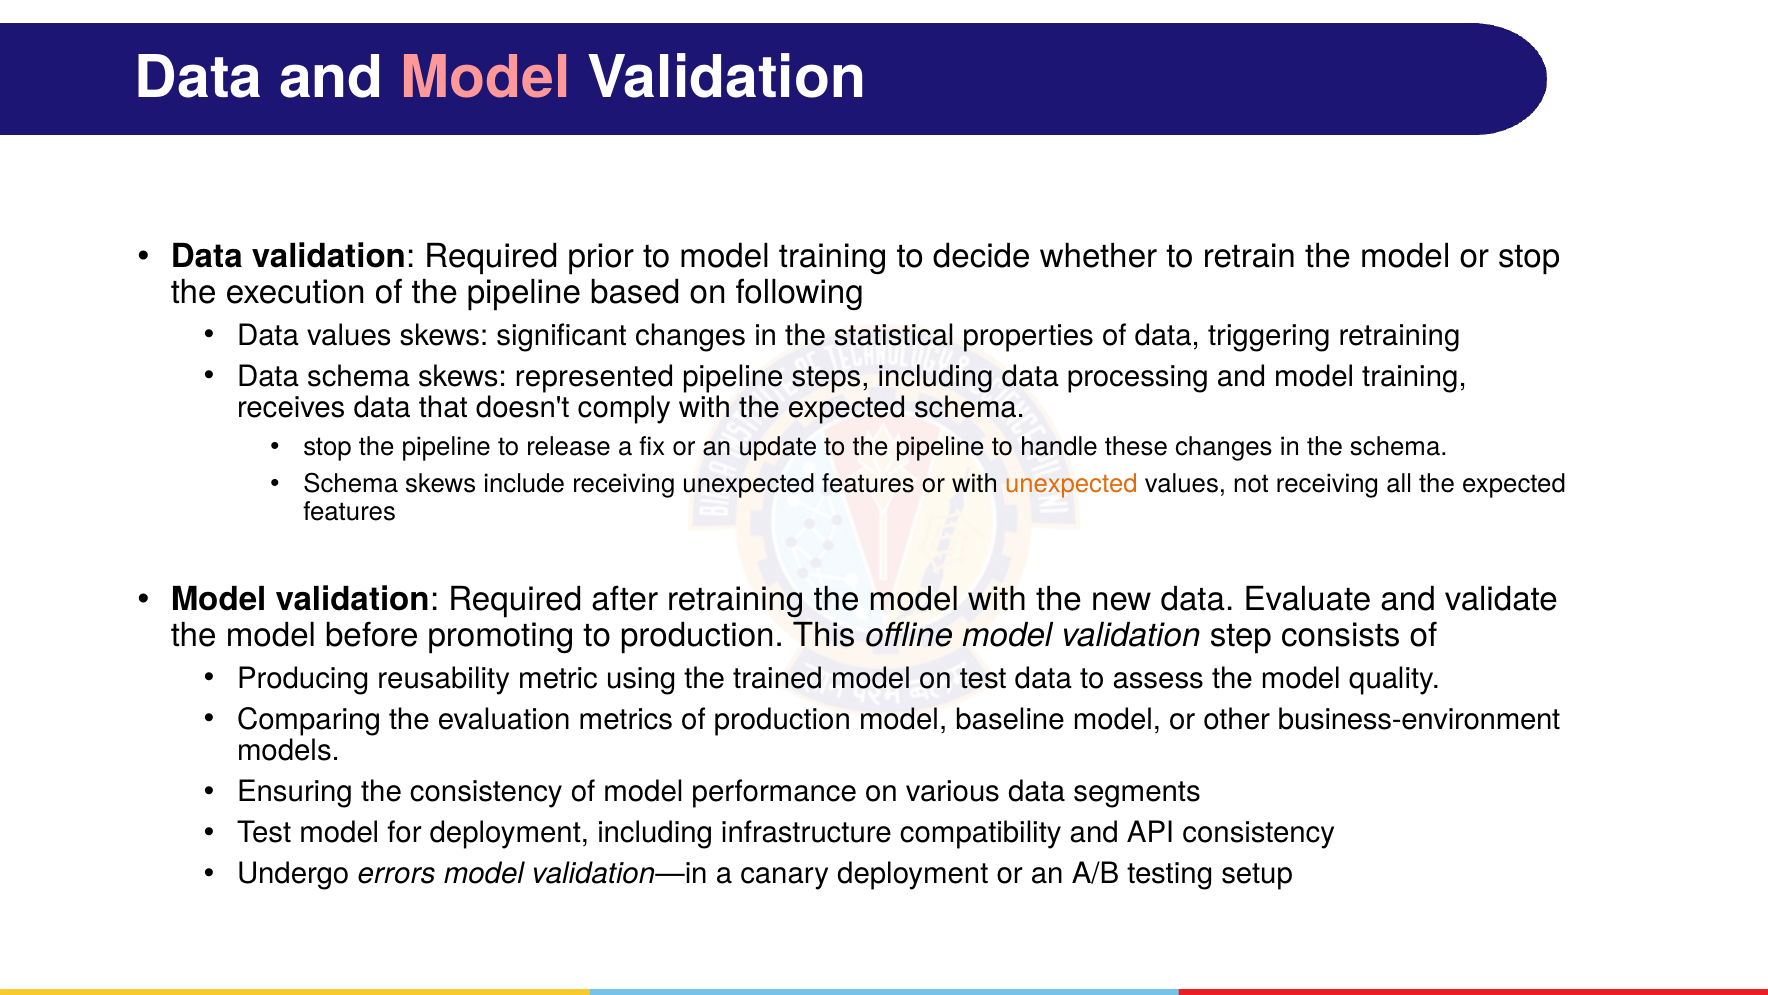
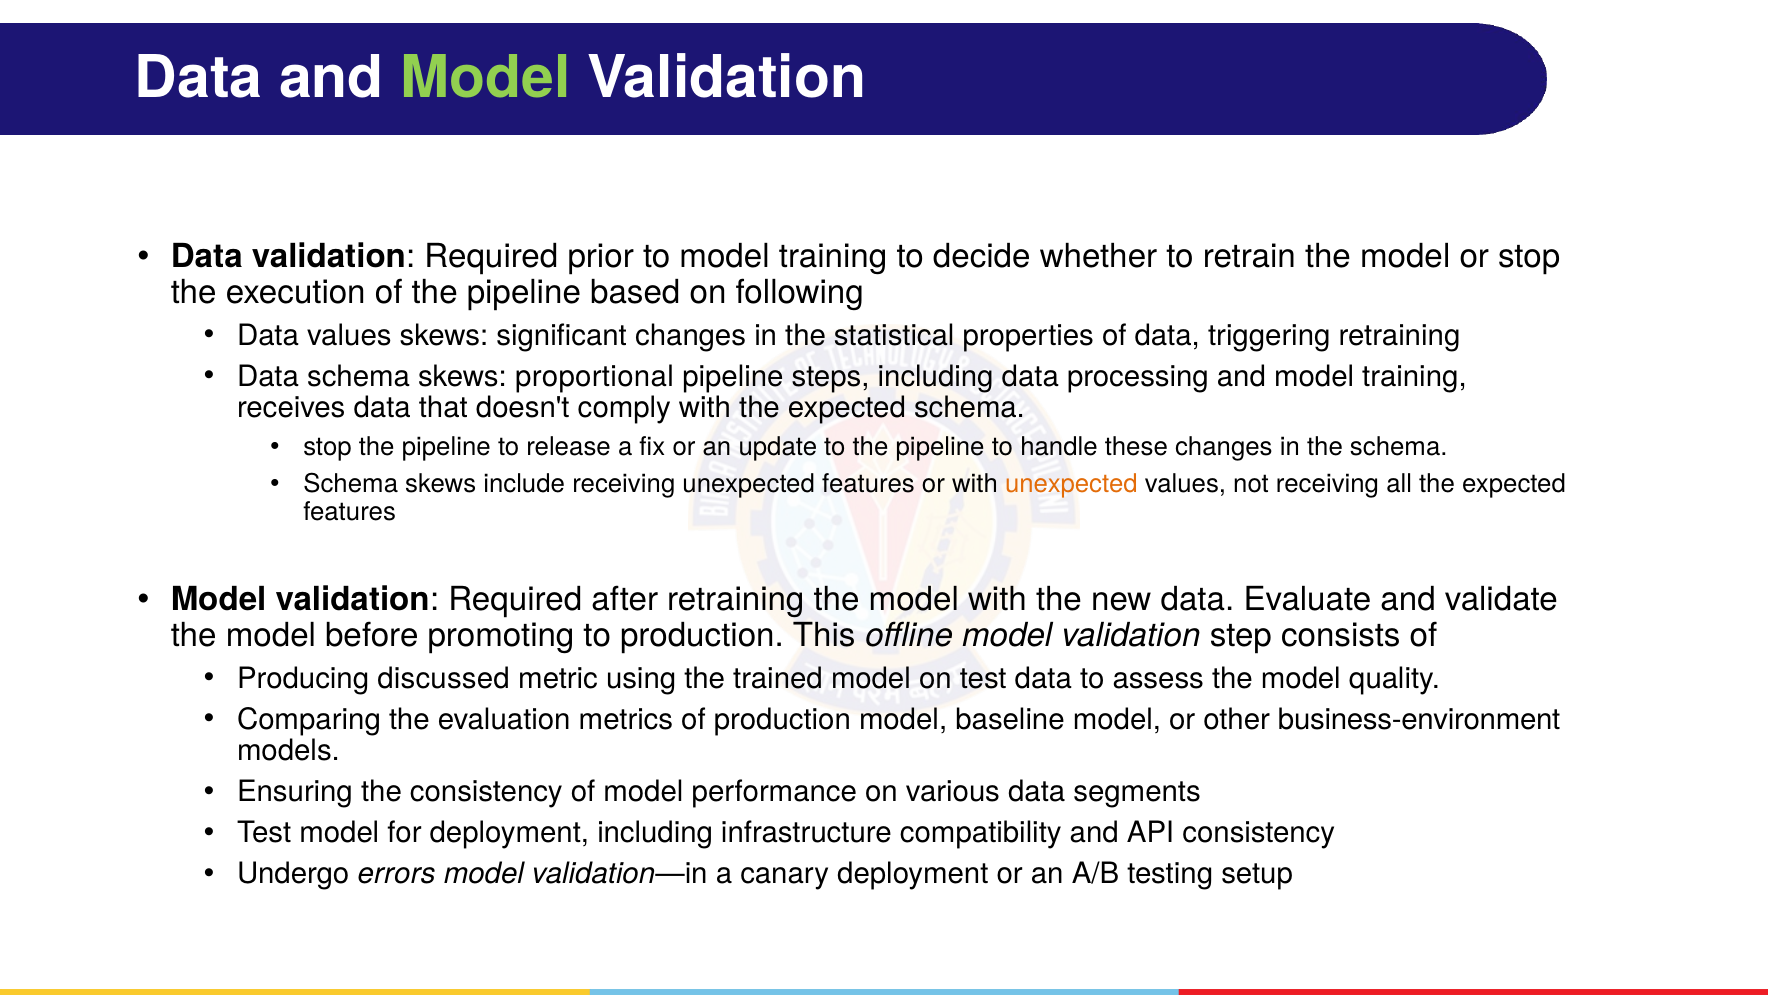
Model at (486, 78) colour: pink -> light green
represented: represented -> proportional
reusability: reusability -> discussed
